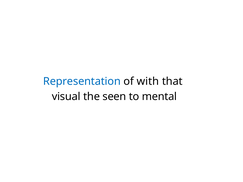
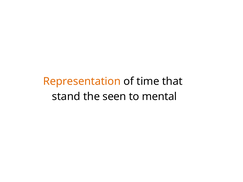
Representation colour: blue -> orange
with: with -> time
visual: visual -> stand
